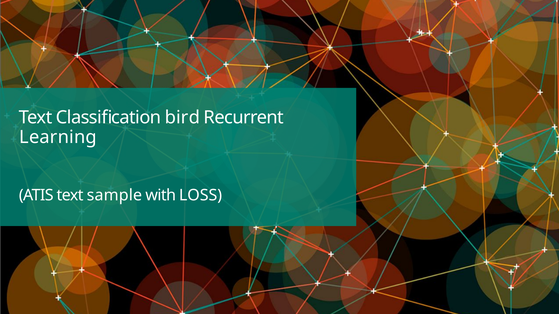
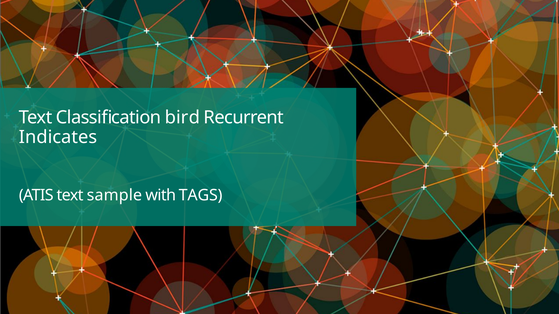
Learning: Learning -> Indicates
LOSS: LOSS -> TAGS
